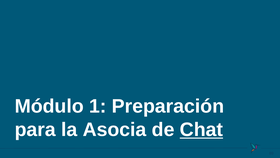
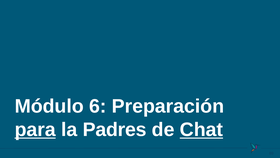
1: 1 -> 6
para underline: none -> present
Asocia: Asocia -> Padres
